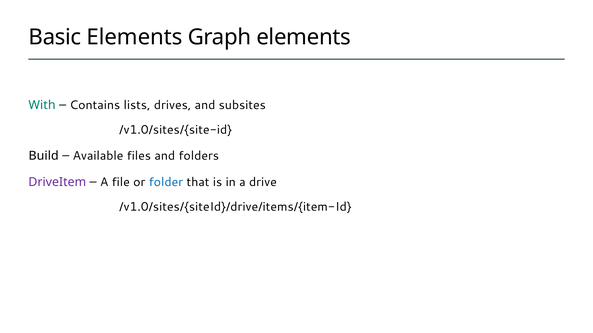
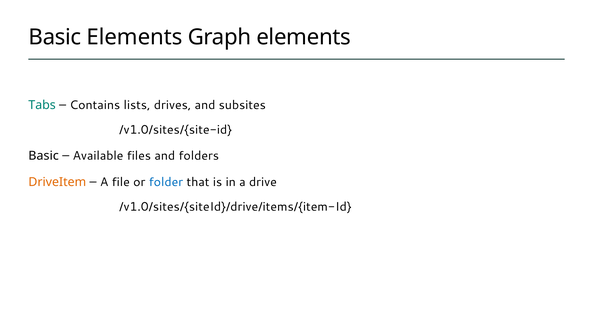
With: With -> Tabs
Build at (44, 156): Build -> Basic
DriveItem colour: purple -> orange
